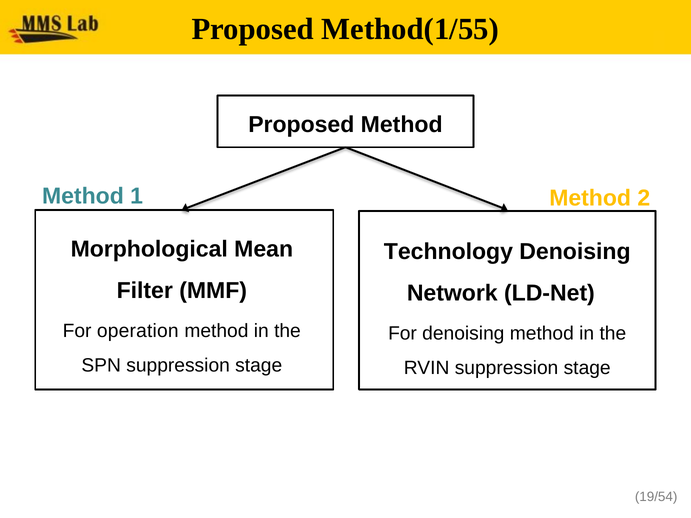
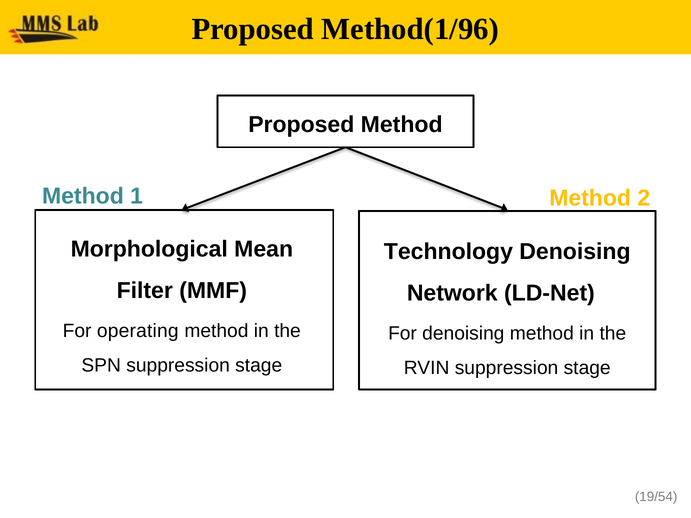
Method(1/55: Method(1/55 -> Method(1/96
operation: operation -> operating
